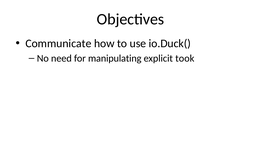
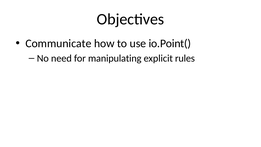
io.Duck(: io.Duck( -> io.Point(
took: took -> rules
